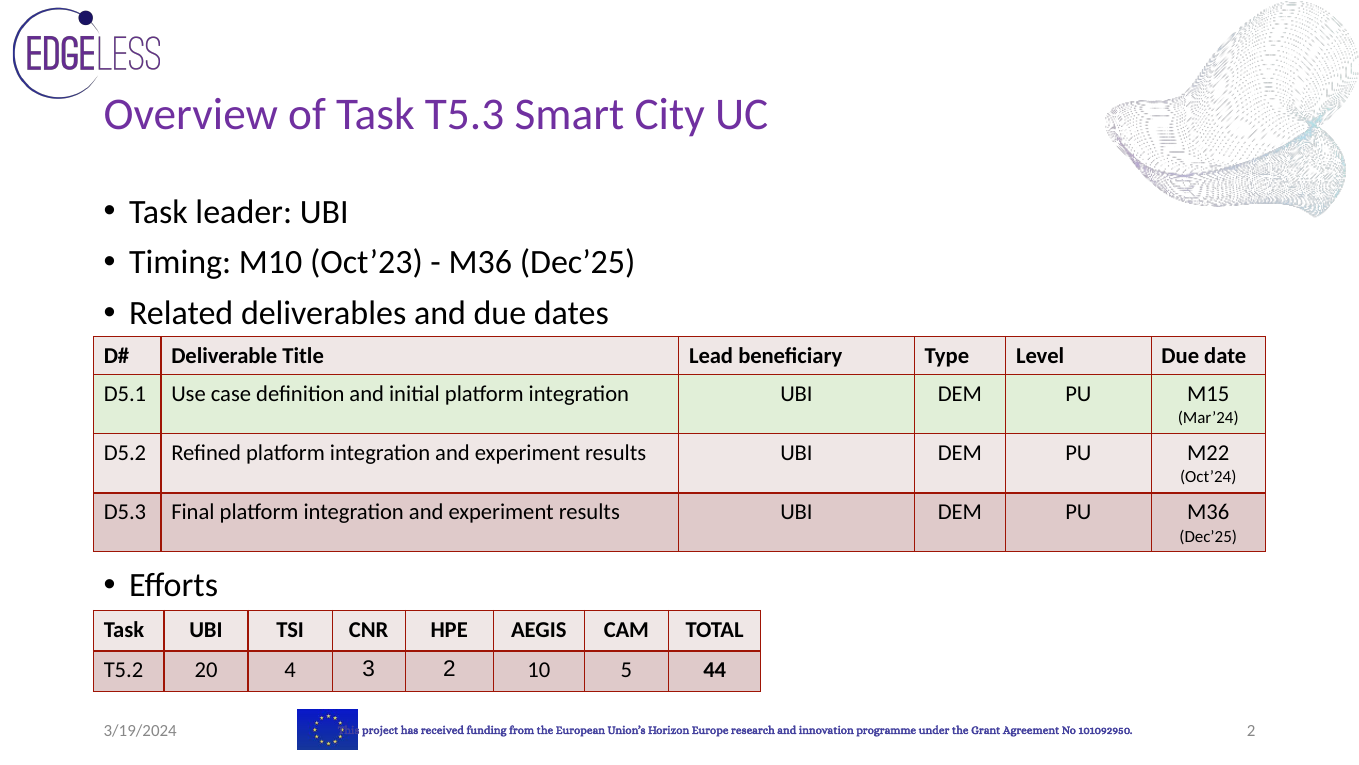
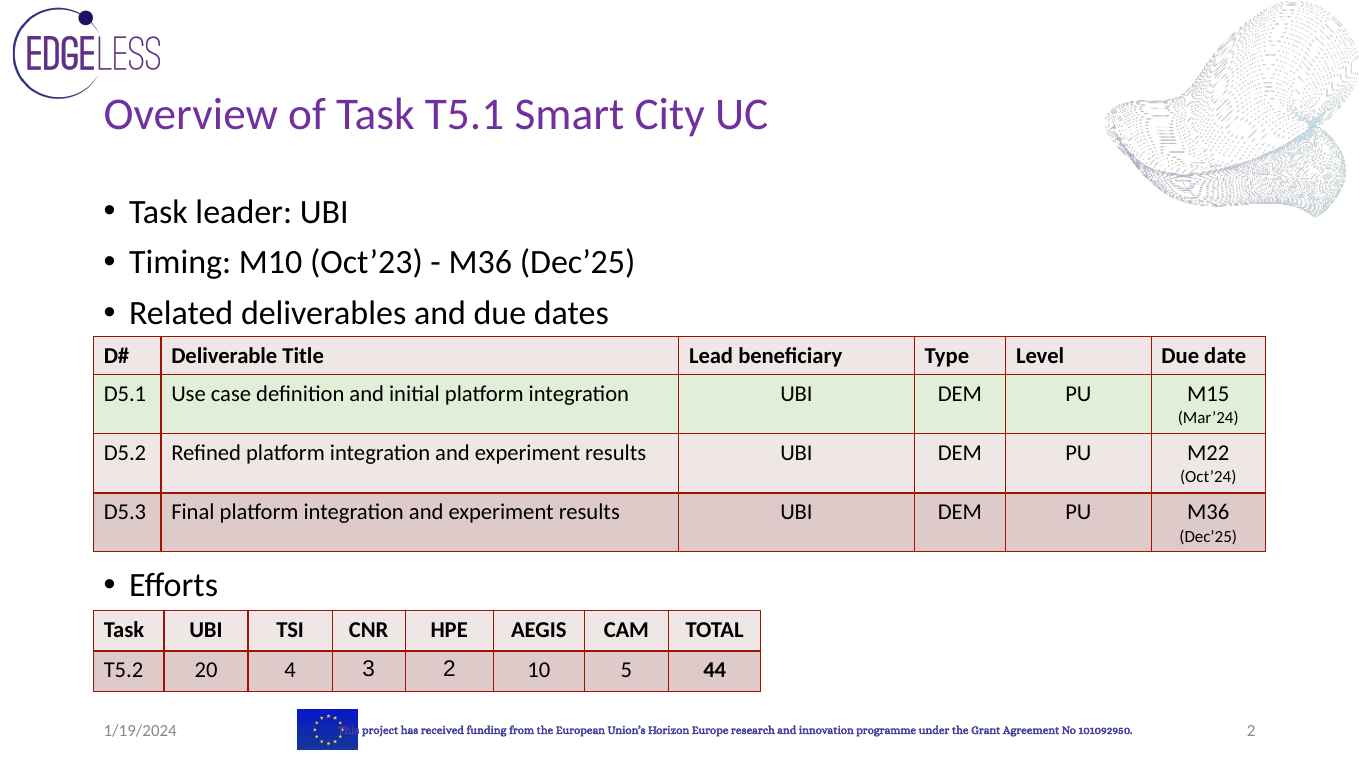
T5.3: T5.3 -> T5.1
3/19/2024: 3/19/2024 -> 1/19/2024
